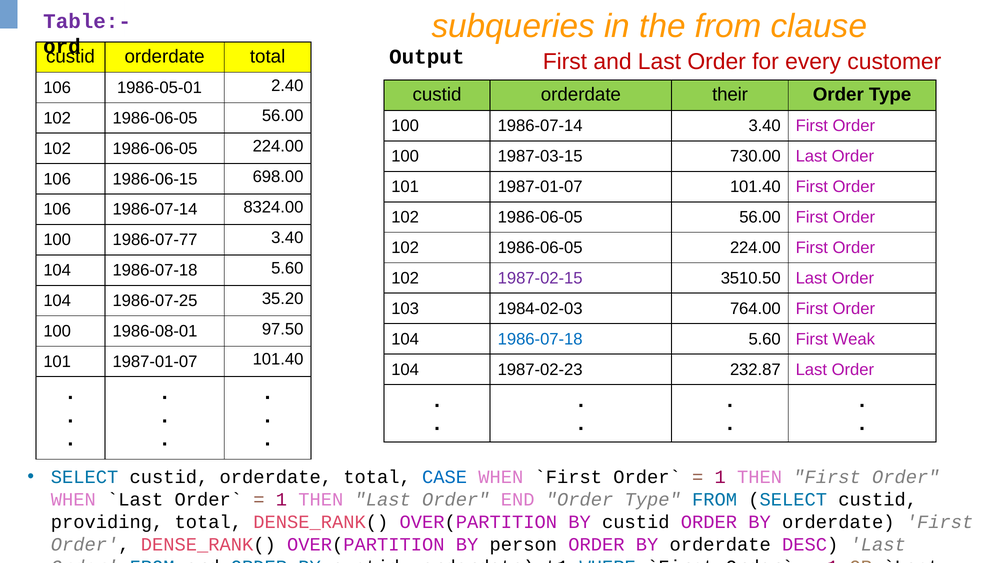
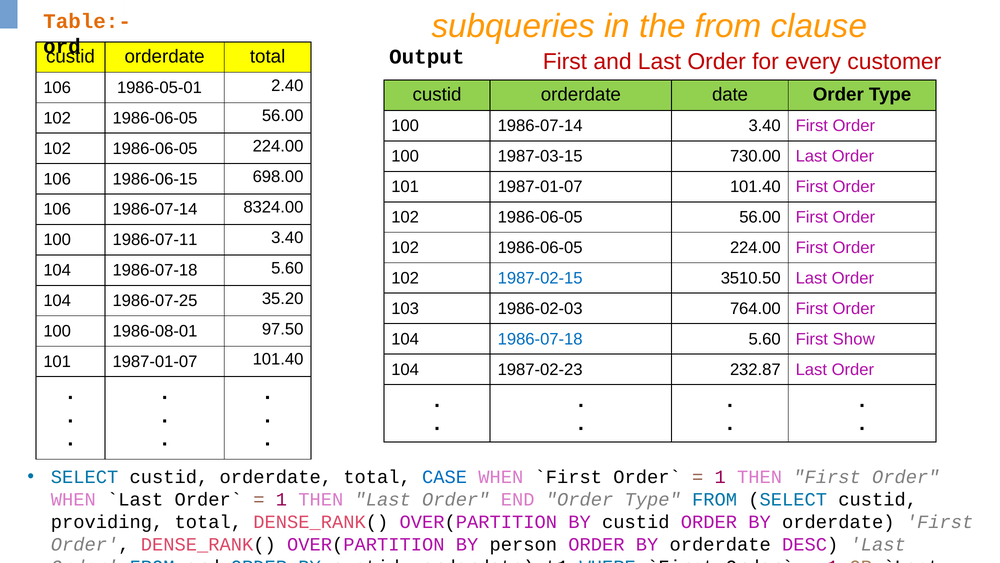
Table:- colour: purple -> orange
their: their -> date
1986-07-77: 1986-07-77 -> 1986-07-11
1987-02-15 colour: purple -> blue
1984-02-03: 1984-02-03 -> 1986-02-03
Weak: Weak -> Show
